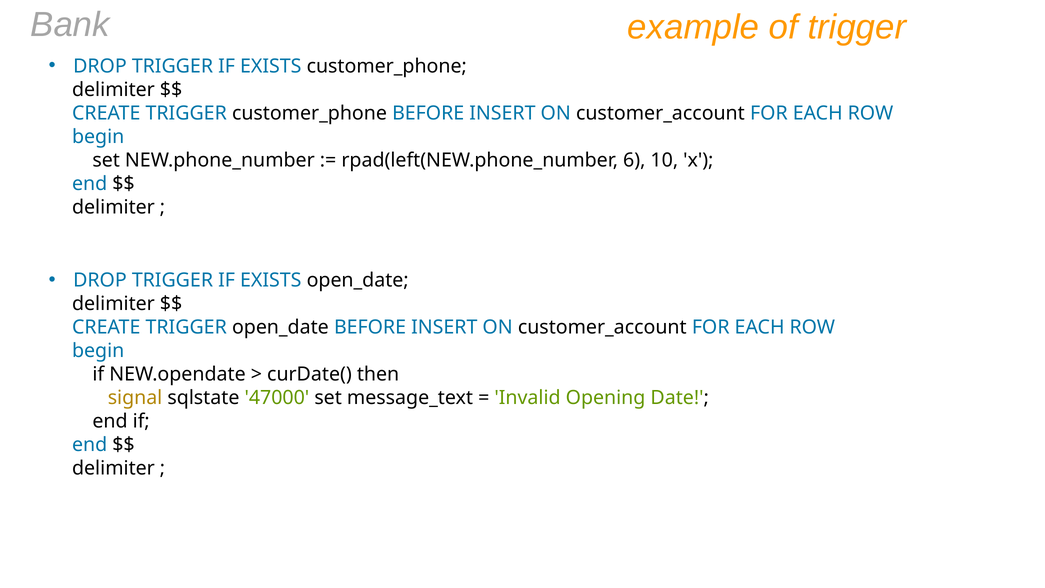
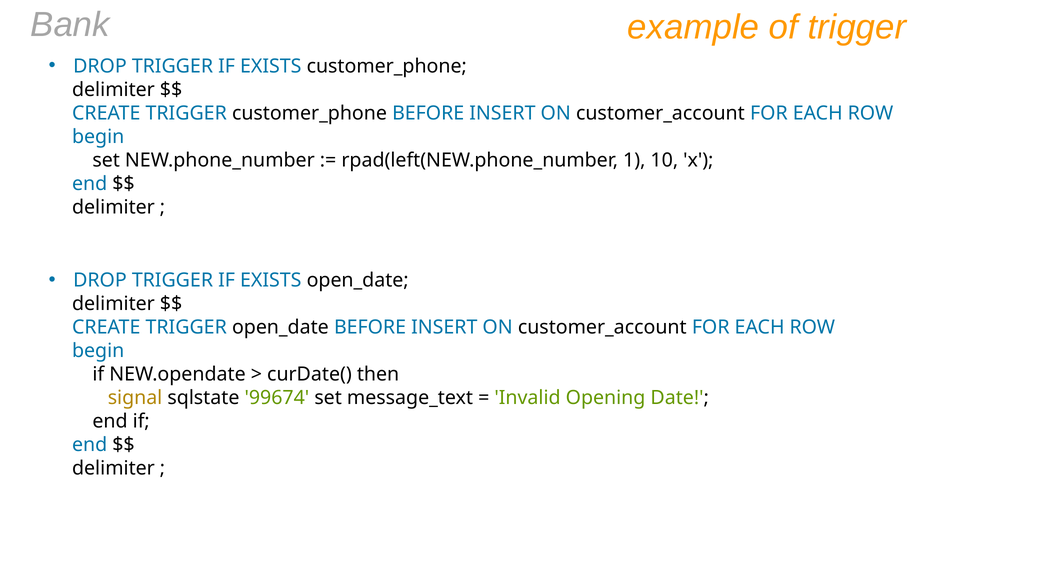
6: 6 -> 1
47000: 47000 -> 99674
